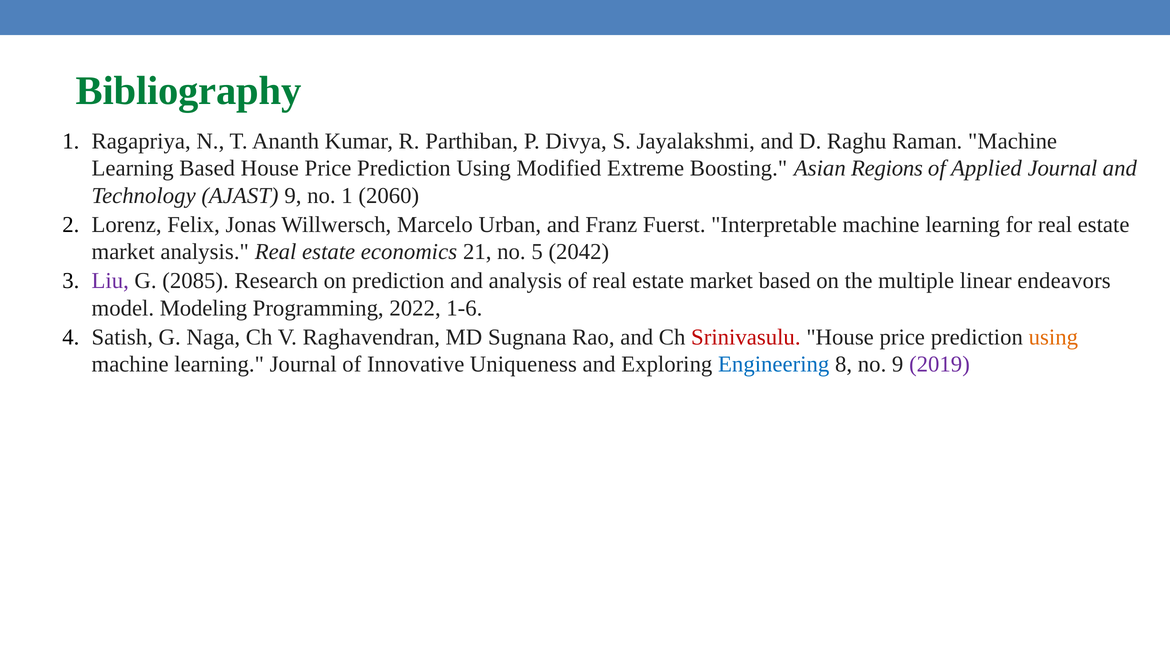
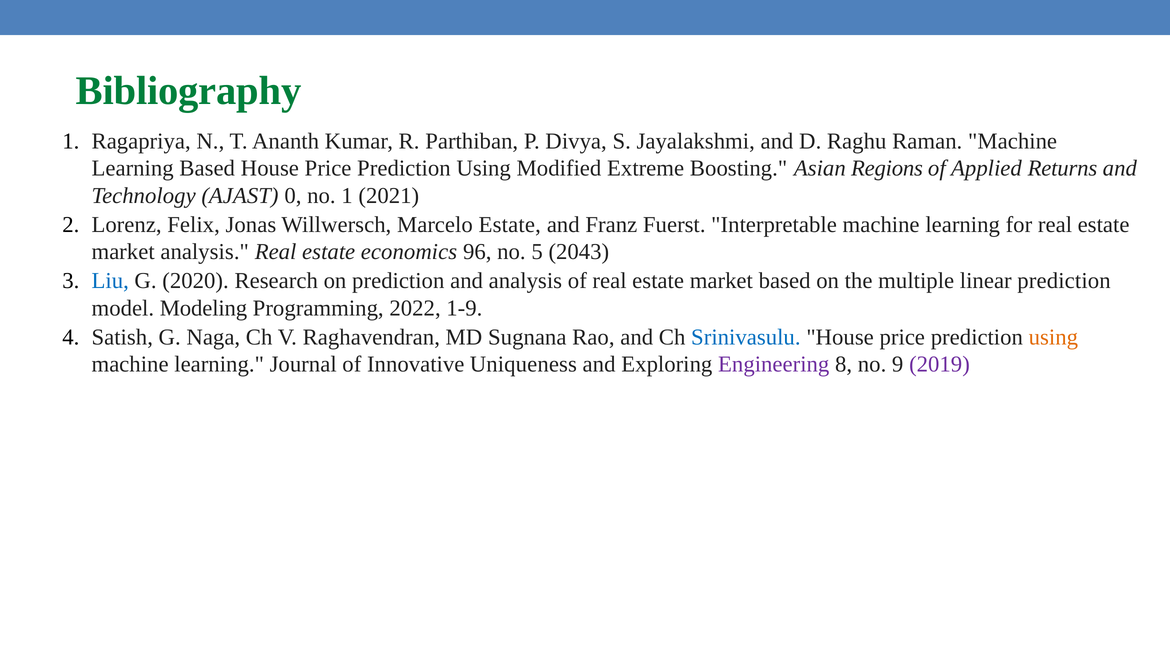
Applied Journal: Journal -> Returns
AJAST 9: 9 -> 0
2060: 2060 -> 2021
Marcelo Urban: Urban -> Estate
21: 21 -> 96
2042: 2042 -> 2043
Liu colour: purple -> blue
2085: 2085 -> 2020
linear endeavors: endeavors -> prediction
1-6: 1-6 -> 1-9
Srinivasulu colour: red -> blue
Engineering colour: blue -> purple
